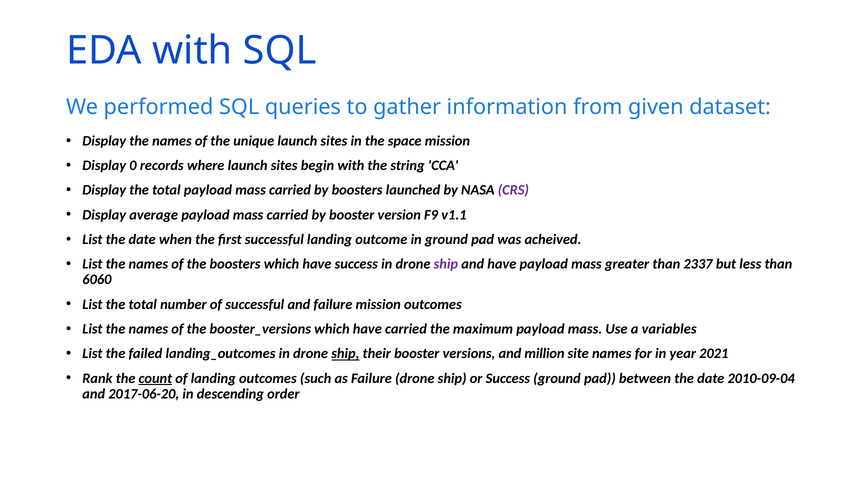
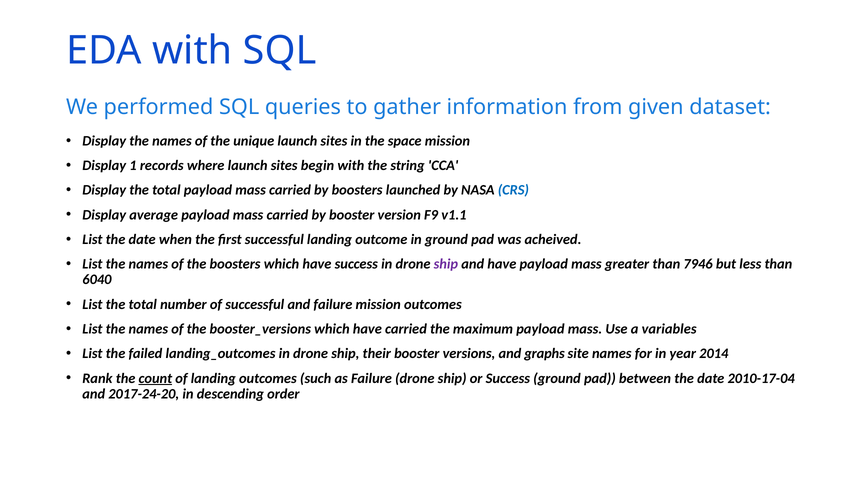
0: 0 -> 1
CRS colour: purple -> blue
2337: 2337 -> 7946
6060: 6060 -> 6040
ship at (345, 353) underline: present -> none
million: million -> graphs
2021: 2021 -> 2014
2010-09-04: 2010-09-04 -> 2010-17-04
2017-06-20: 2017-06-20 -> 2017-24-20
